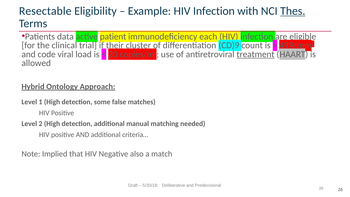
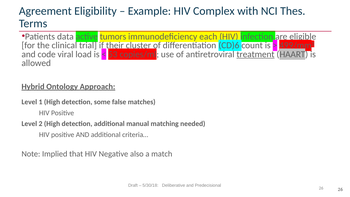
Resectable: Resectable -> Agreement
Example HIV Infection: Infection -> Complex
Thes underline: present -> none
patient: patient -> tumors
CD)9: CD)9 -> CD)6
20: 20 -> 53
